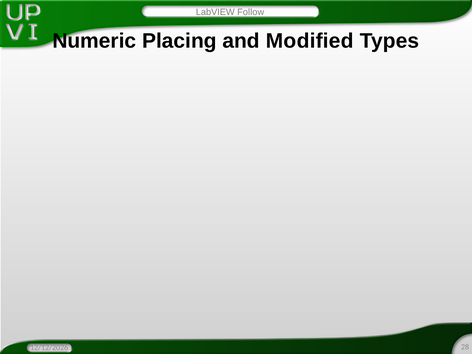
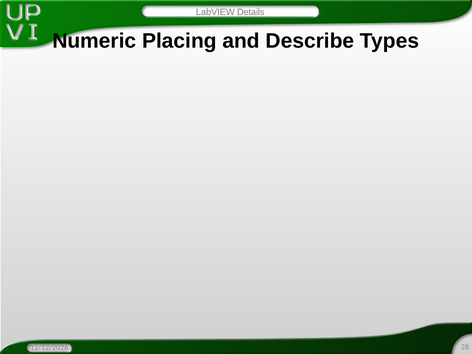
Follow: Follow -> Details
Modified: Modified -> Describe
